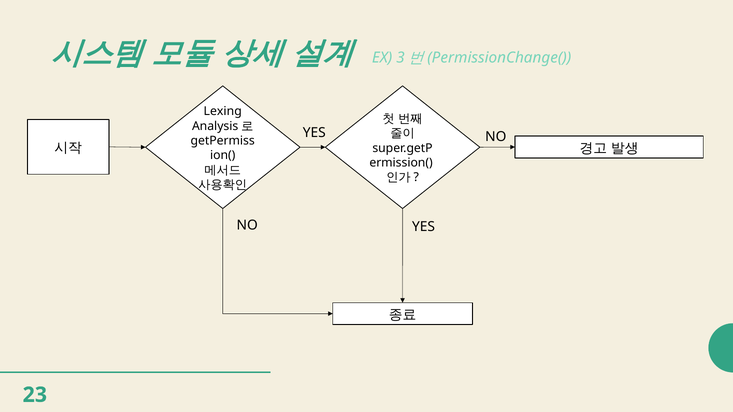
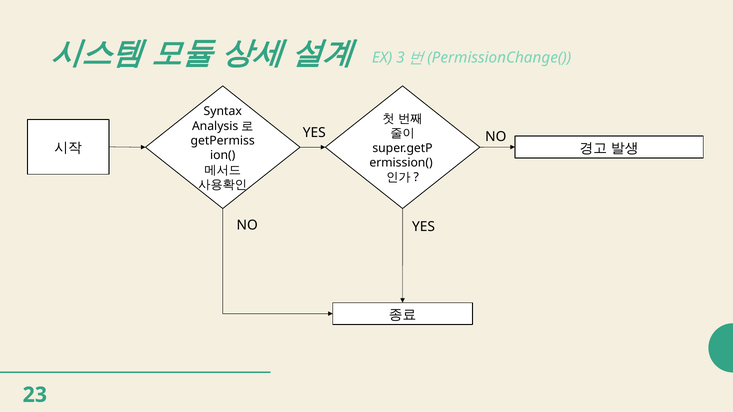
Lexing: Lexing -> Syntax
